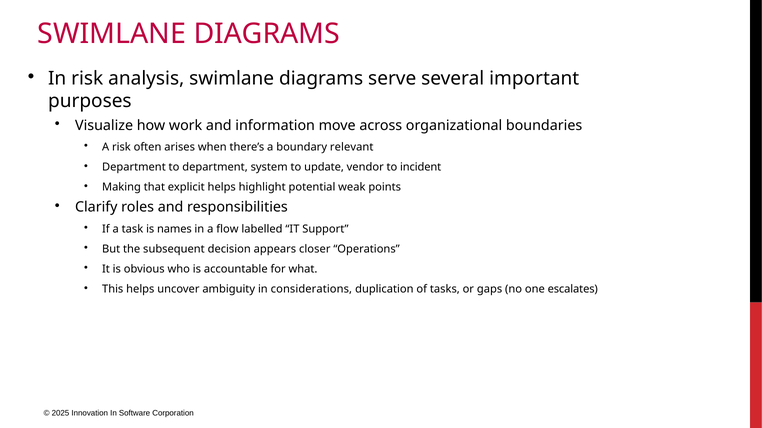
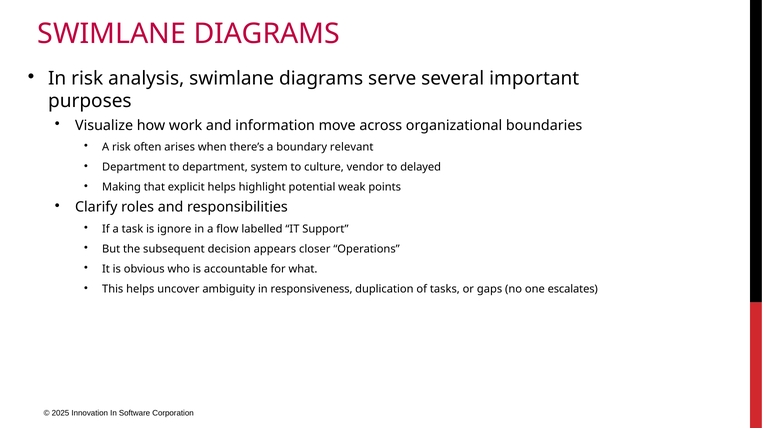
update: update -> culture
incident: incident -> delayed
names: names -> ignore
considerations: considerations -> responsiveness
